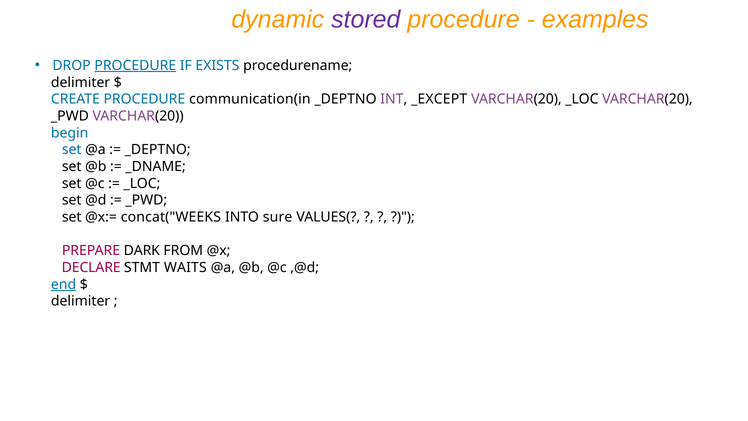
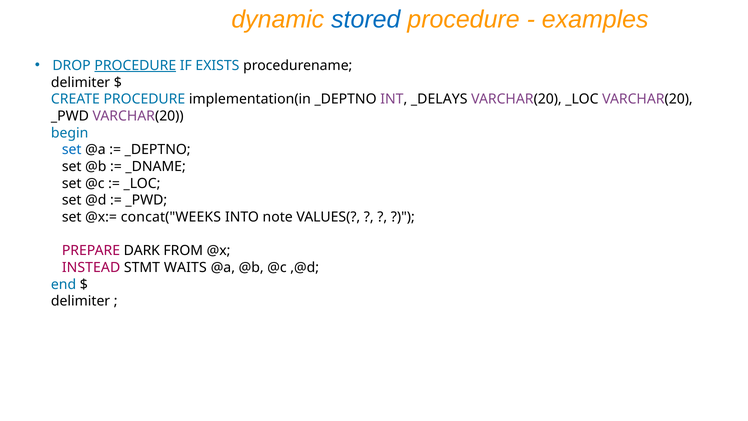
stored colour: purple -> blue
communication(in: communication(in -> implementation(in
_EXCEPT: _EXCEPT -> _DELAYS
sure: sure -> note
DECLARE: DECLARE -> INSTEAD
end underline: present -> none
